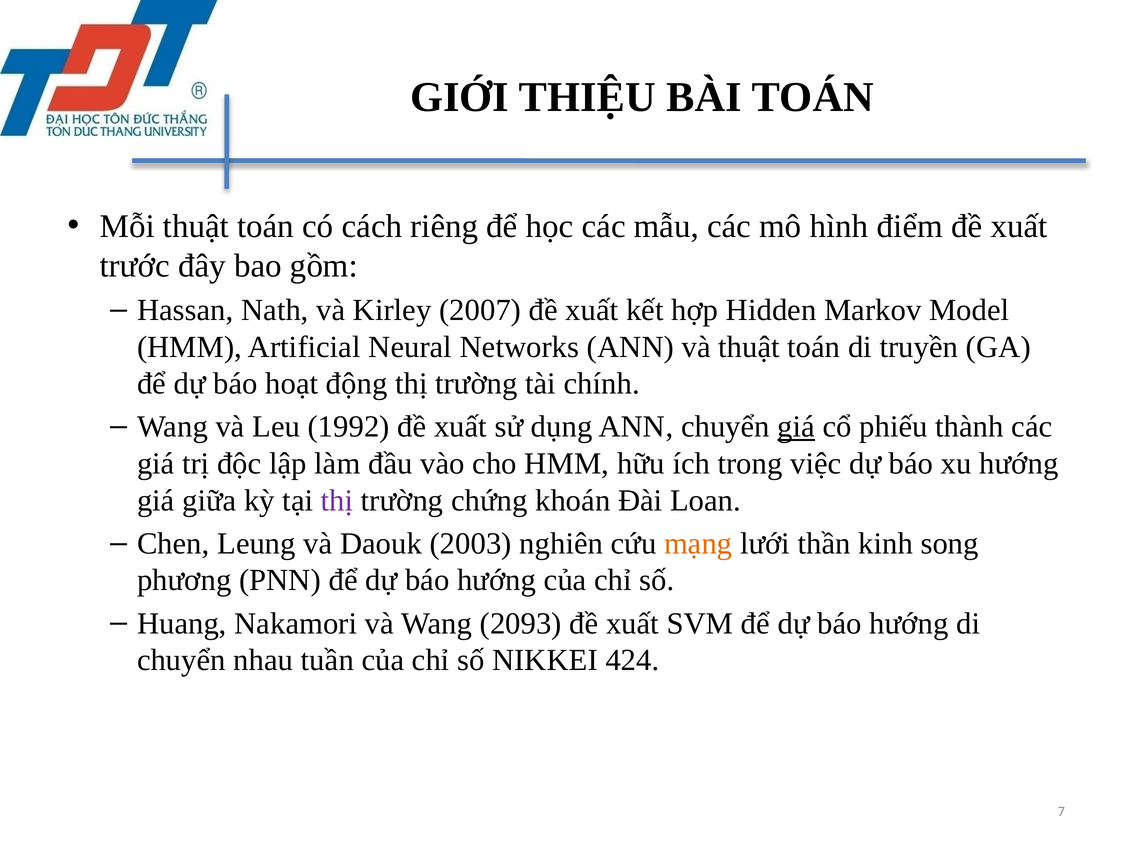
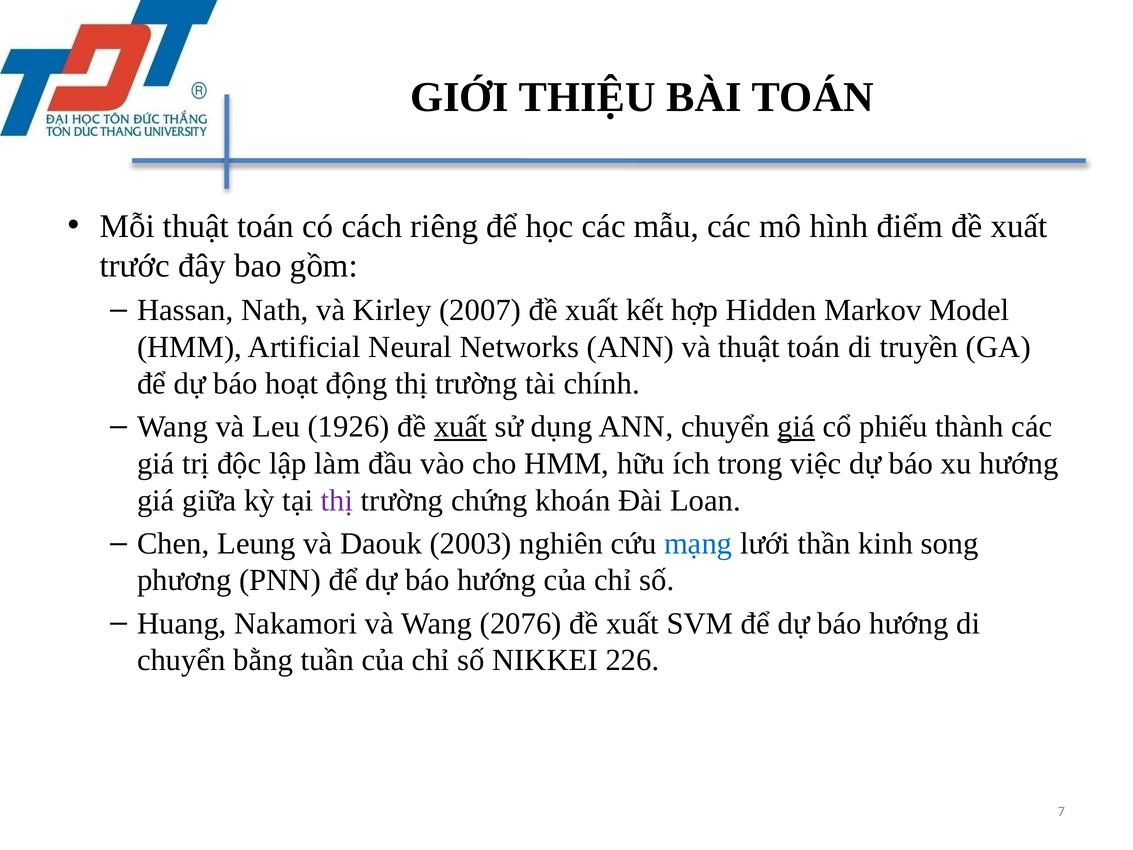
1992: 1992 -> 1926
xuất at (461, 427) underline: none -> present
mạng colour: orange -> blue
2093: 2093 -> 2076
nhau: nhau -> bằng
424: 424 -> 226
